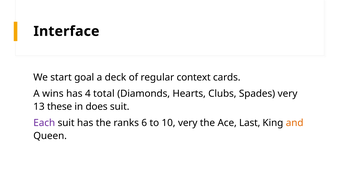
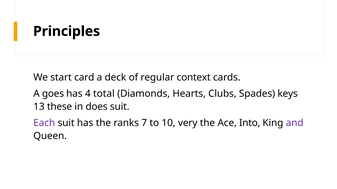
Interface: Interface -> Principles
goal: goal -> card
wins: wins -> goes
Spades very: very -> keys
6: 6 -> 7
Last: Last -> Into
and colour: orange -> purple
